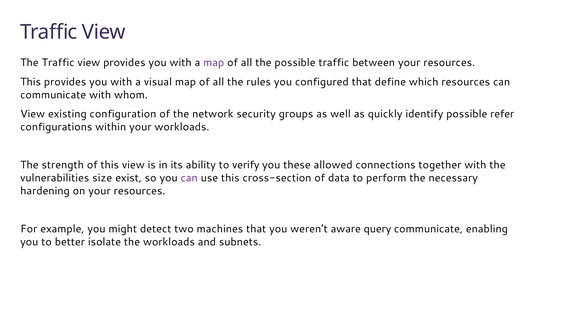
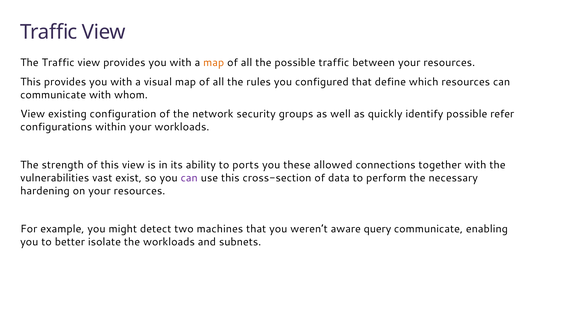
map at (214, 63) colour: purple -> orange
verify: verify -> ports
size: size -> vast
